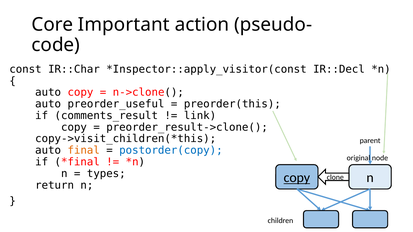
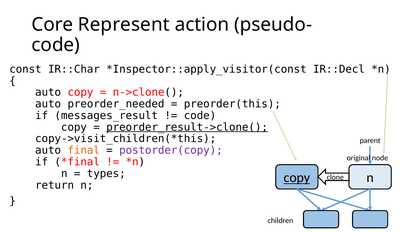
Important: Important -> Represent
preorder_useful: preorder_useful -> preorder_needed
comments_result: comments_result -> messages_result
link at (200, 116): link -> code
preorder_result->clone( underline: none -> present
postorder(copy colour: blue -> purple
